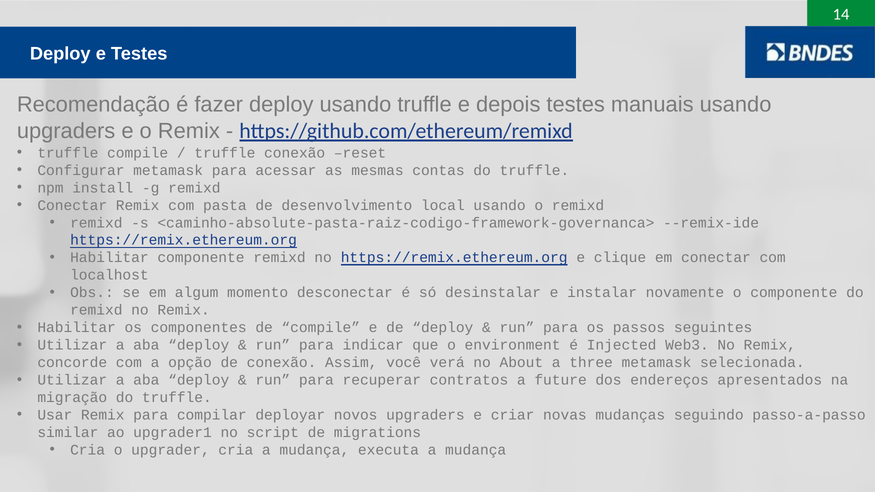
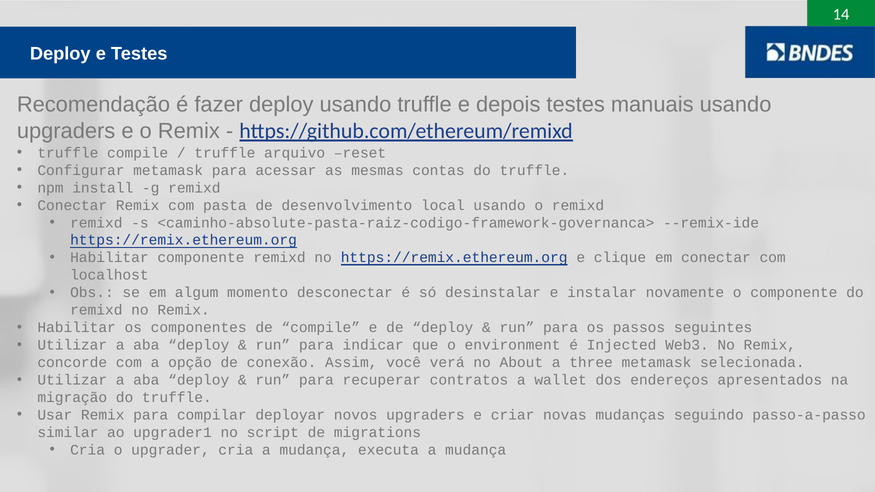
truffle conexão: conexão -> arquivo
future: future -> wallet
